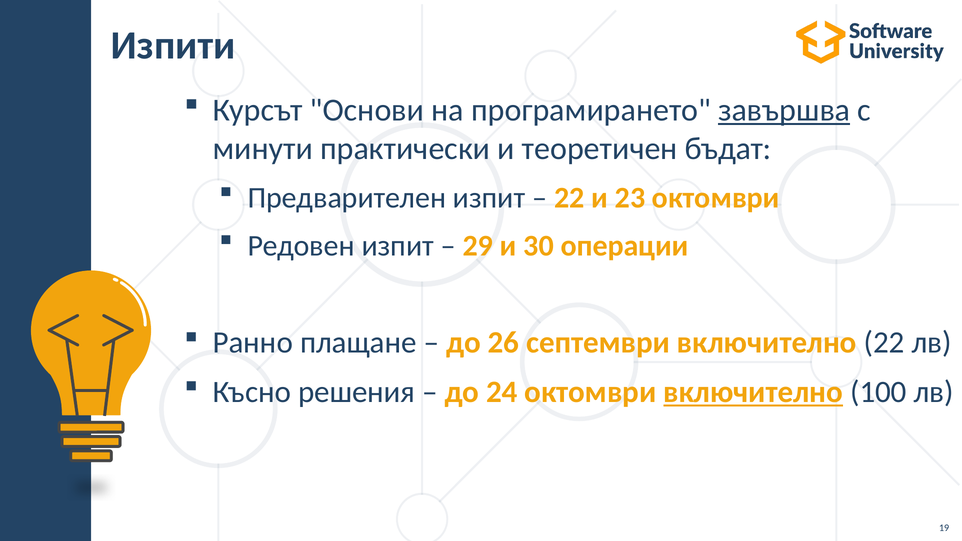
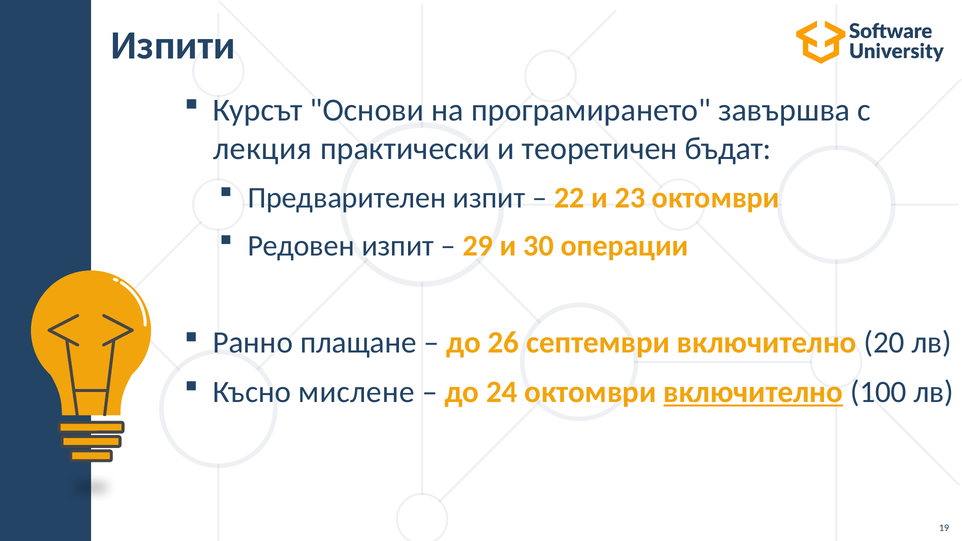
завършва underline: present -> none
минути: минути -> лекция
включително 22: 22 -> 20
решения: решения -> мислене
